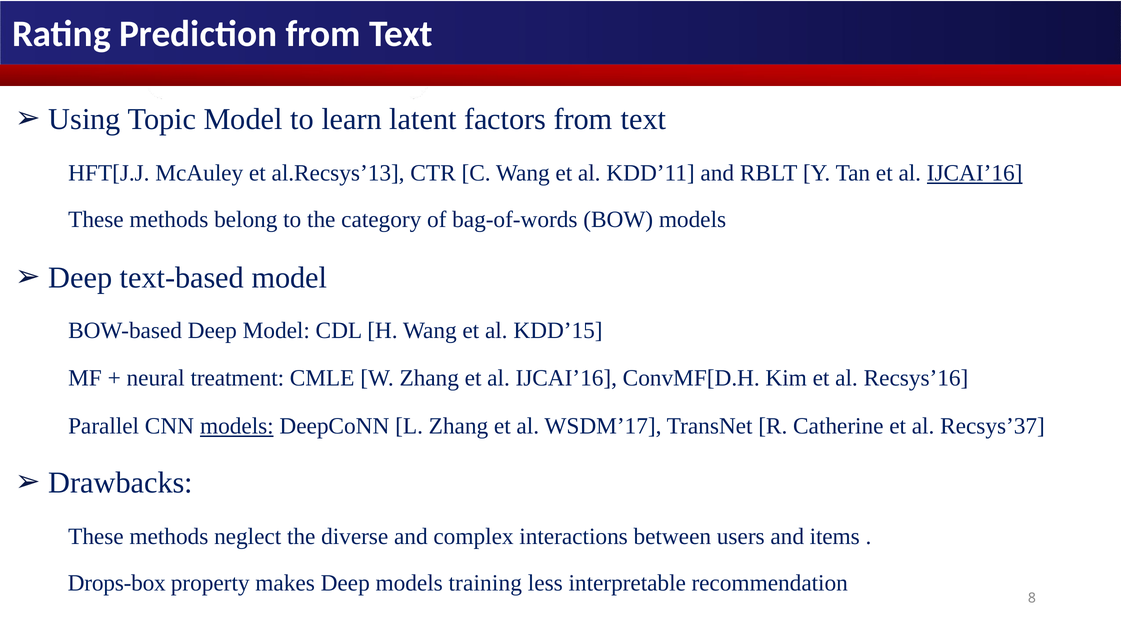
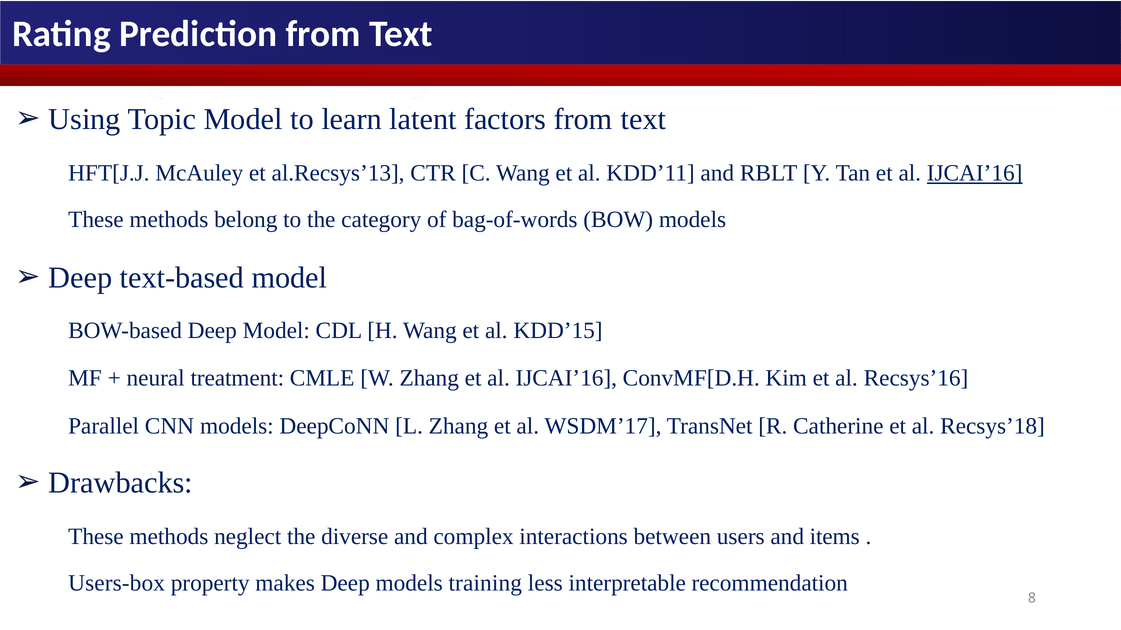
models at (237, 426) underline: present -> none
Recsys’37: Recsys’37 -> Recsys’18
Drops-box: Drops-box -> Users-box
